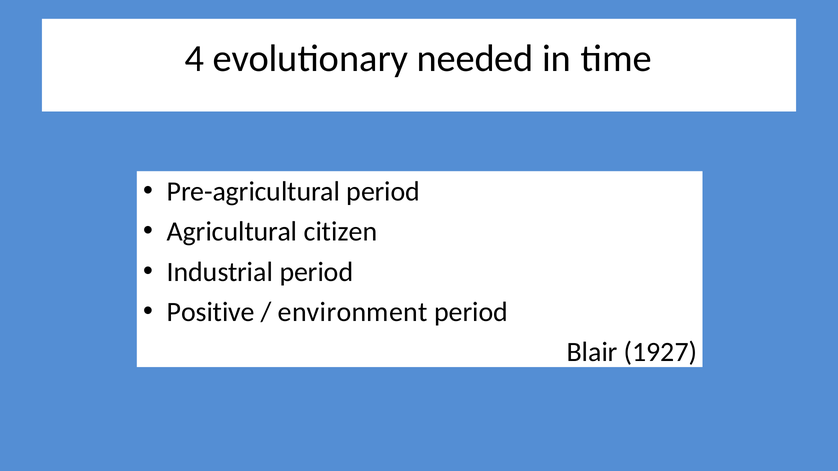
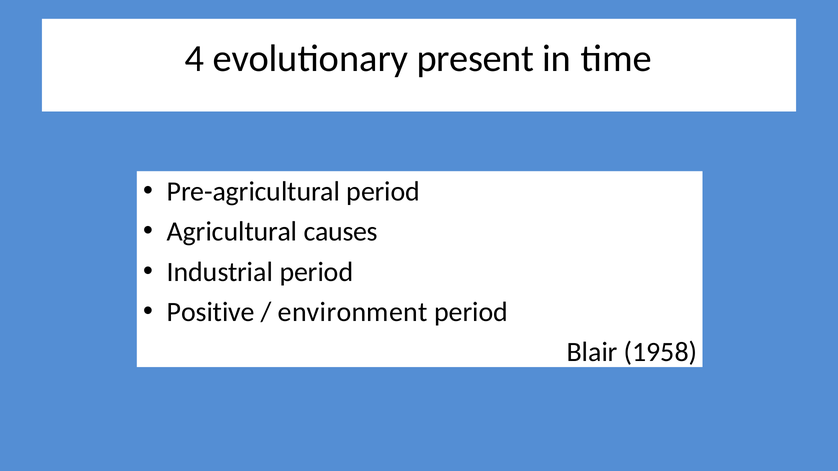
needed: needed -> present
citizen: citizen -> causes
1927: 1927 -> 1958
